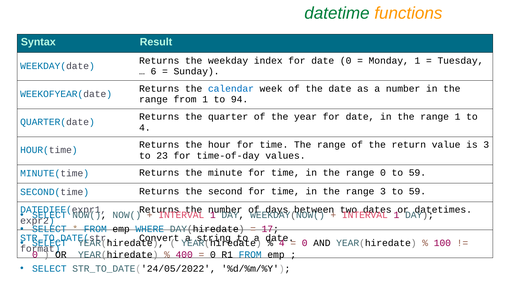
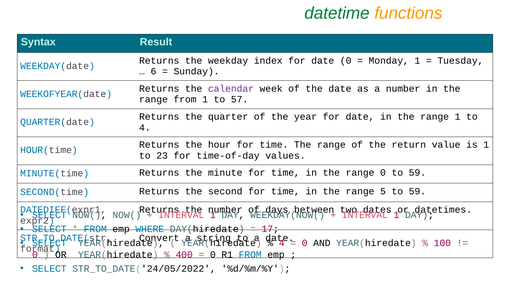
calendar colour: blue -> purple
94: 94 -> 57
is 3: 3 -> 1
range 3: 3 -> 5
